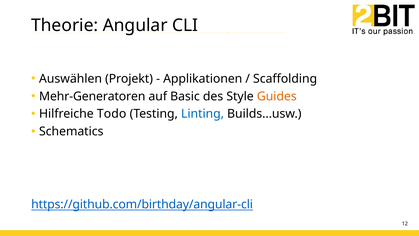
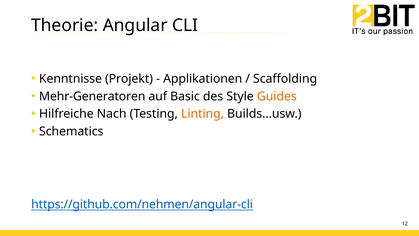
Auswählen: Auswählen -> Kenntnisse
Todo: Todo -> Nach
Linting colour: blue -> orange
https://github.com/birthday/angular-cli: https://github.com/birthday/angular-cli -> https://github.com/nehmen/angular-cli
